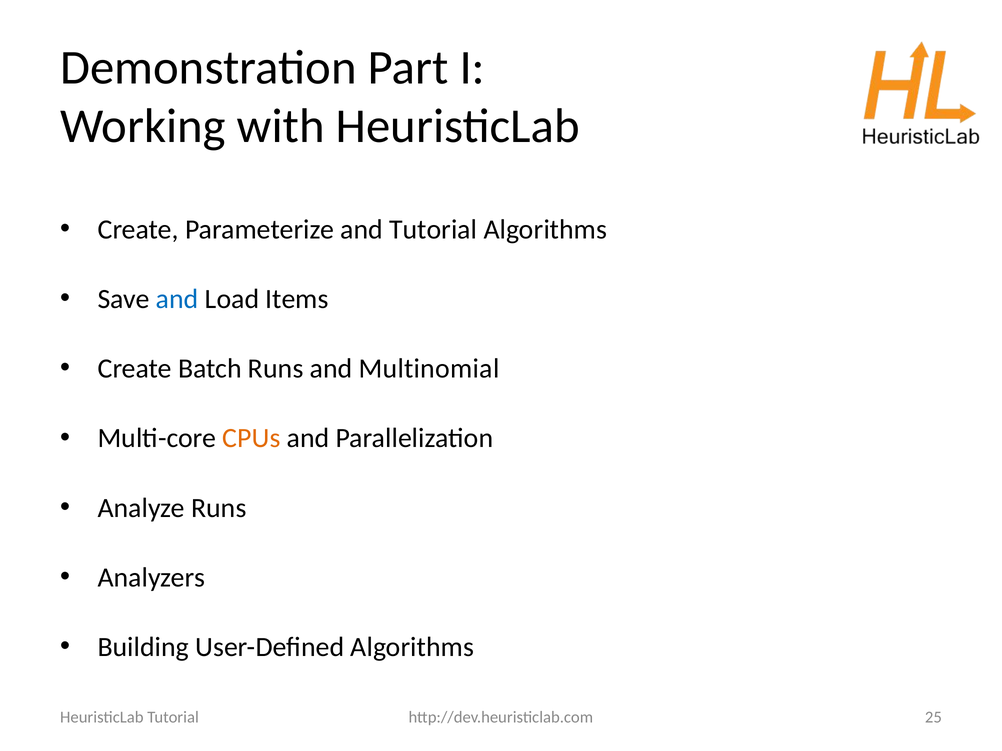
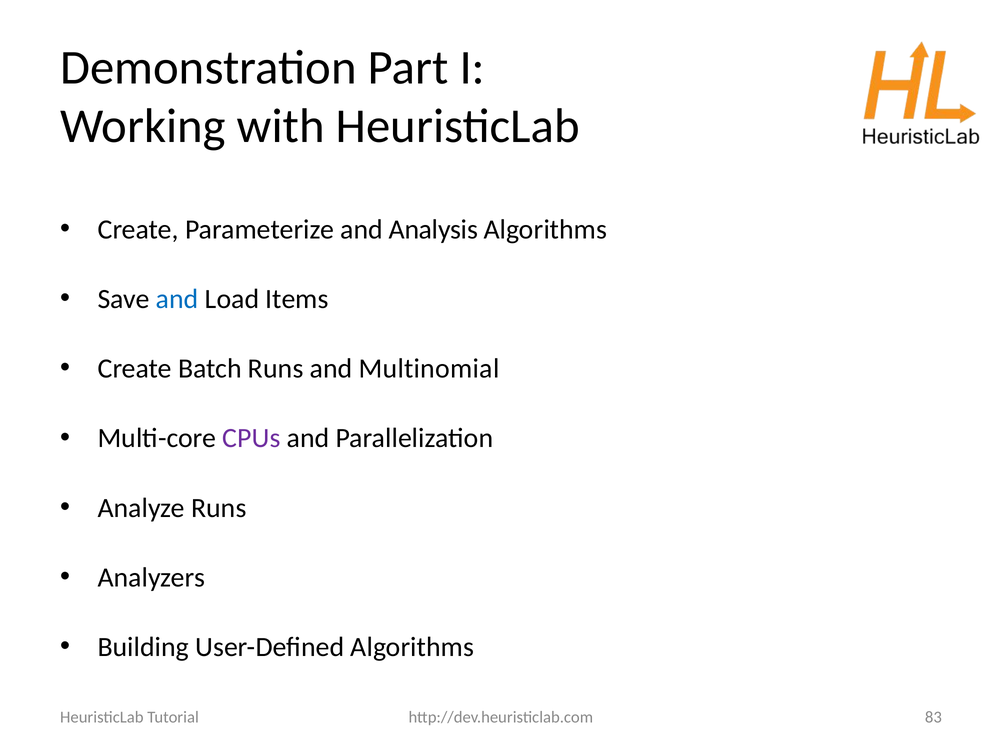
and Tutorial: Tutorial -> Analysis
CPUs colour: orange -> purple
25: 25 -> 83
